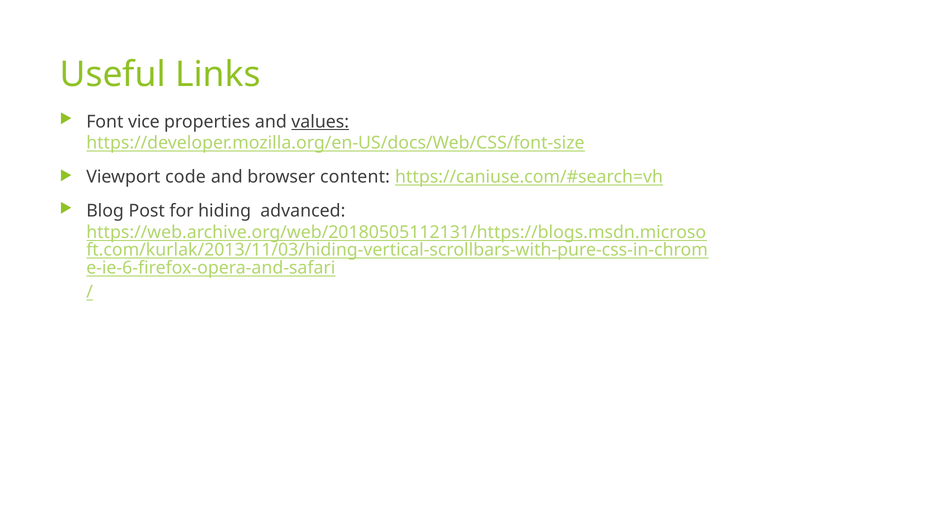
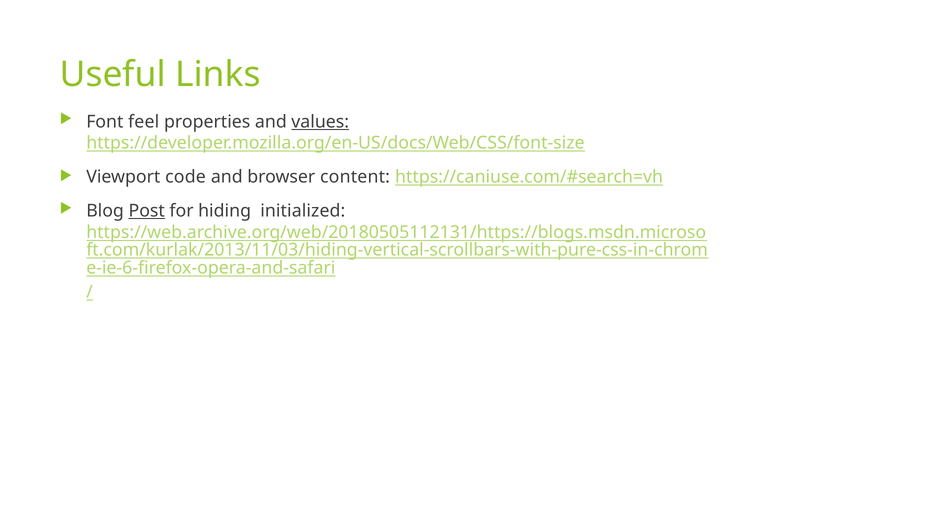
vice: vice -> feel
Post underline: none -> present
advanced: advanced -> initialized
